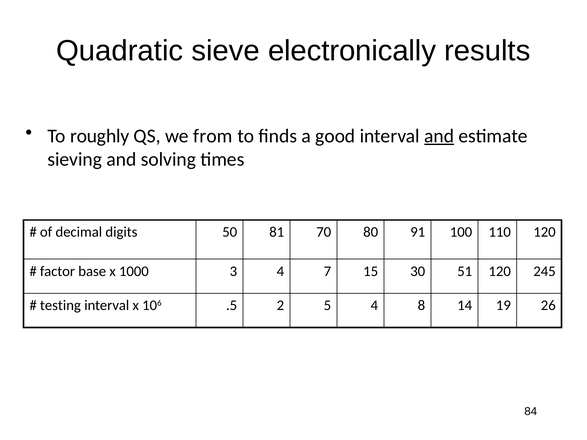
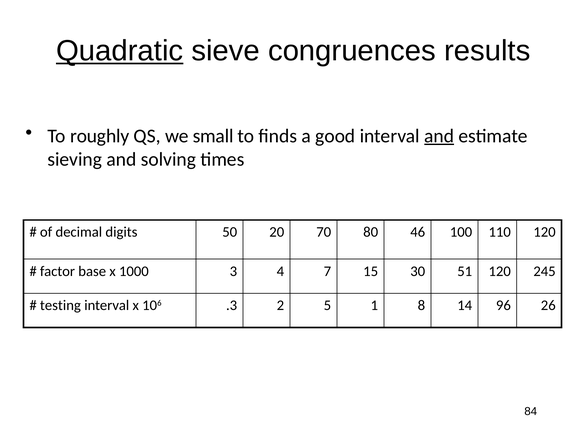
Quadratic underline: none -> present
electronically: electronically -> congruences
from: from -> small
81: 81 -> 20
91: 91 -> 46
.5: .5 -> .3
5 4: 4 -> 1
19: 19 -> 96
